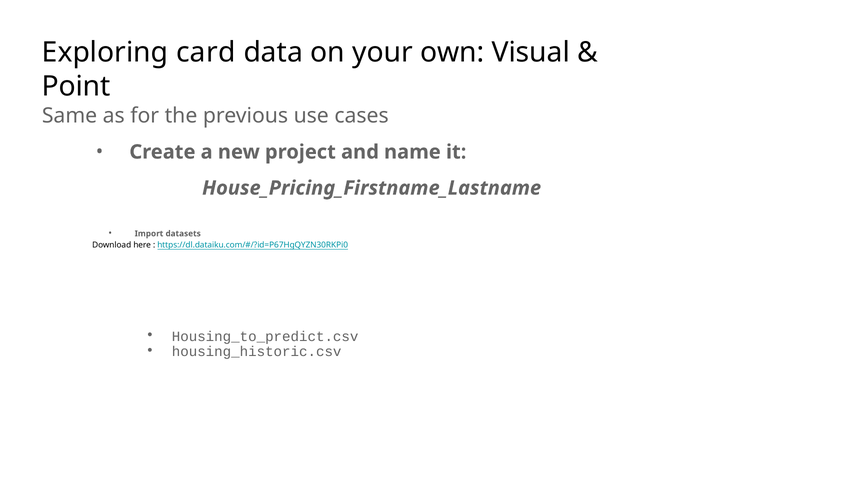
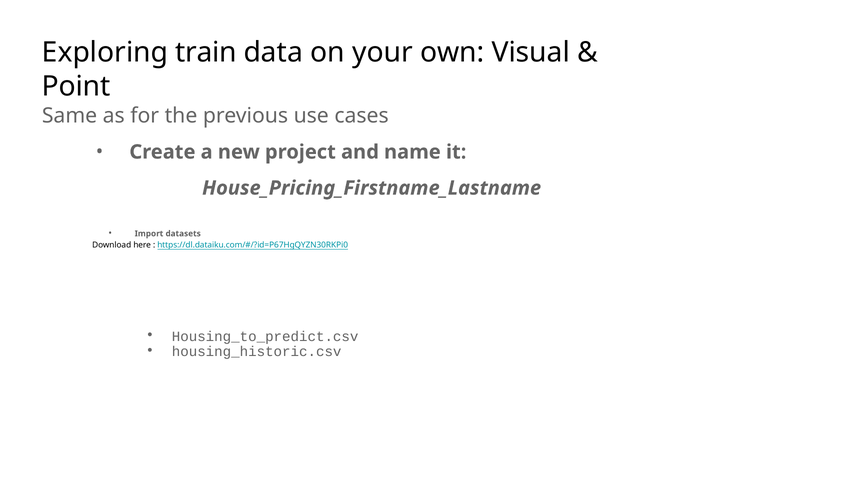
card: card -> train
